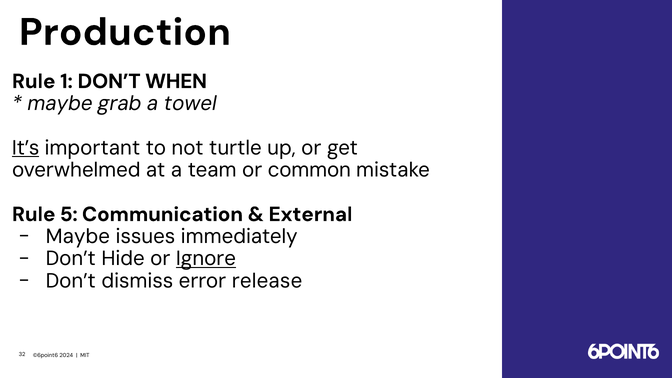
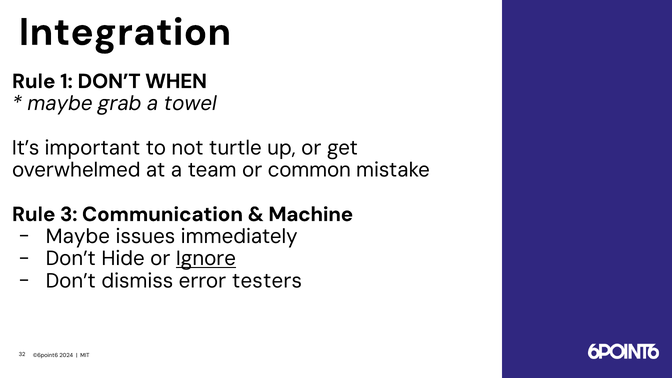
Production: Production -> Integration
It’s underline: present -> none
5: 5 -> 3
External: External -> Machine
release: release -> testers
